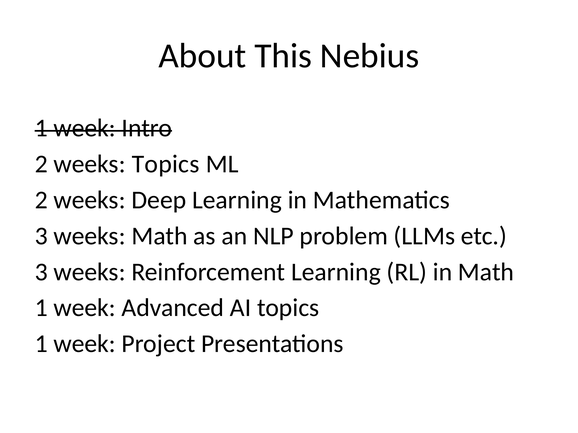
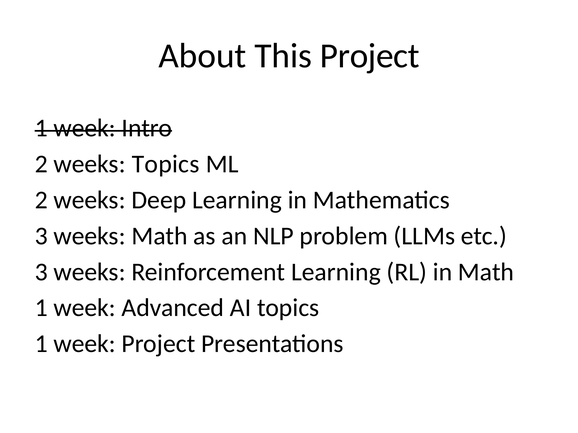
This Nebius: Nebius -> Project
